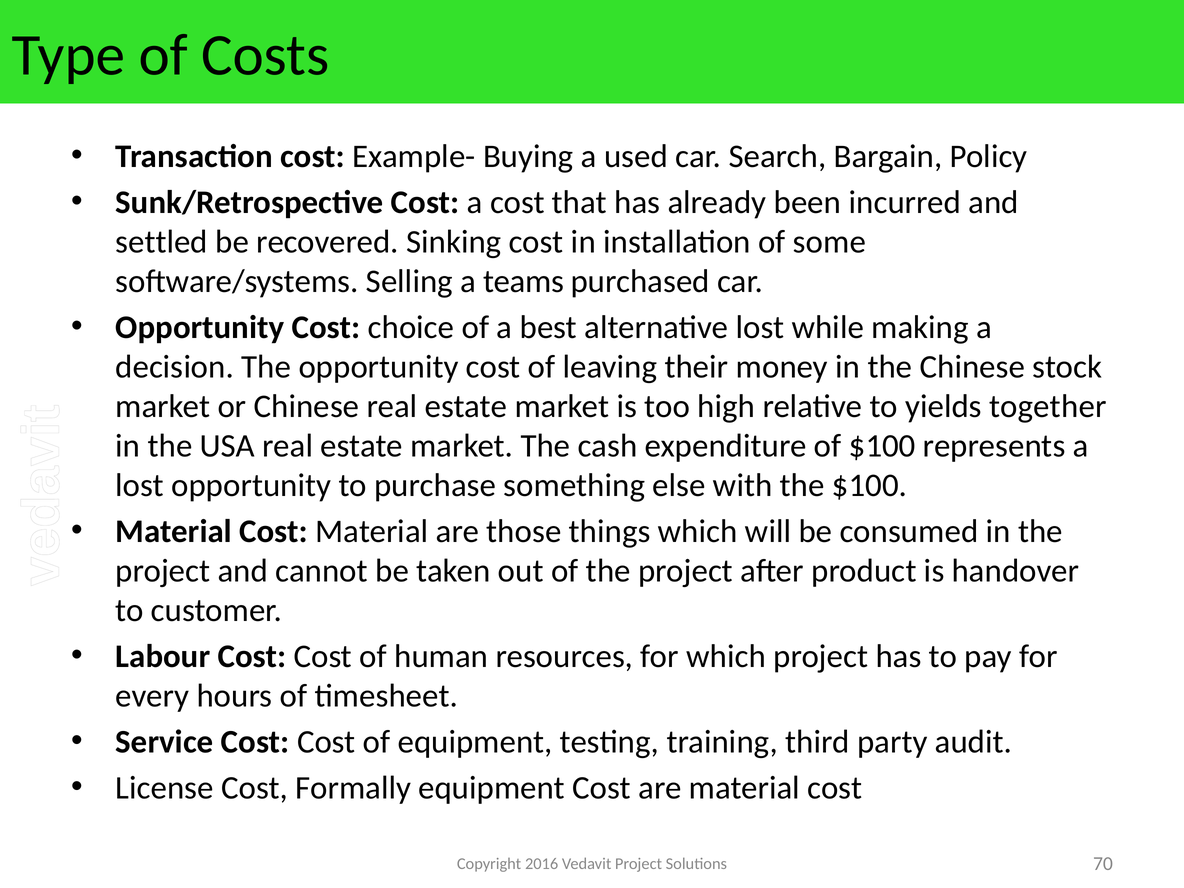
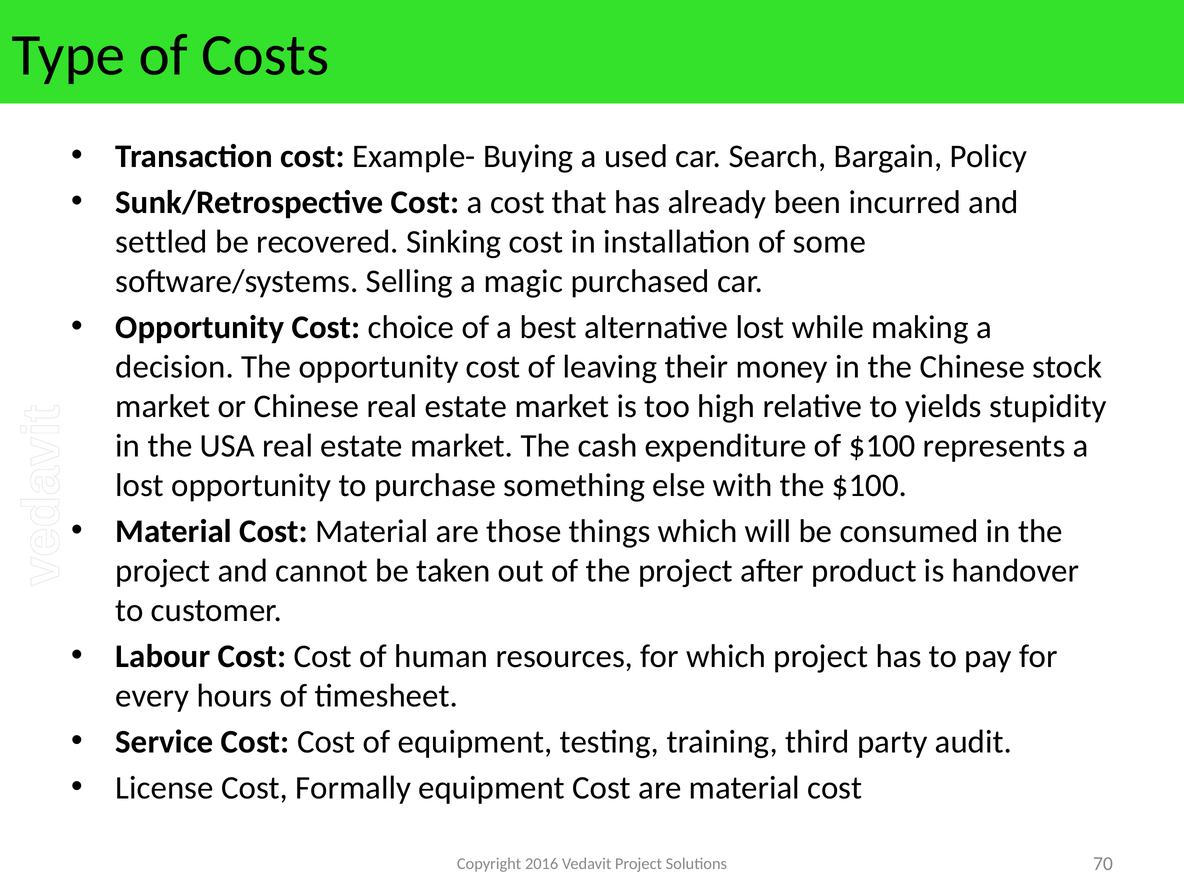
teams: teams -> magic
together: together -> stupidity
